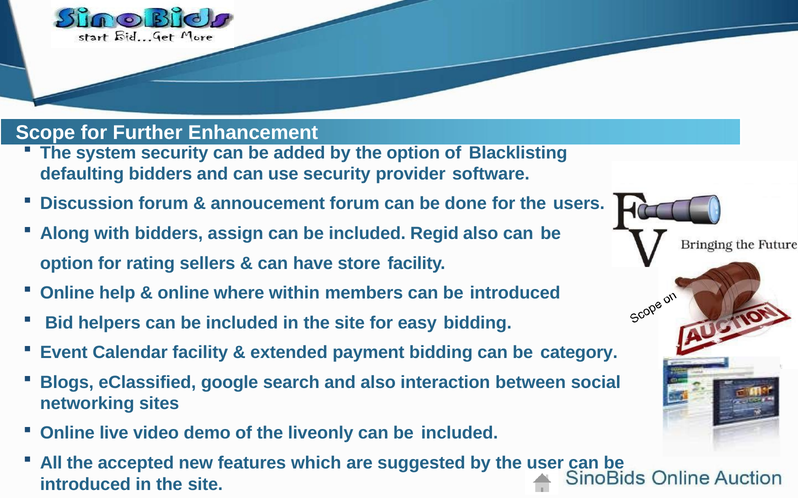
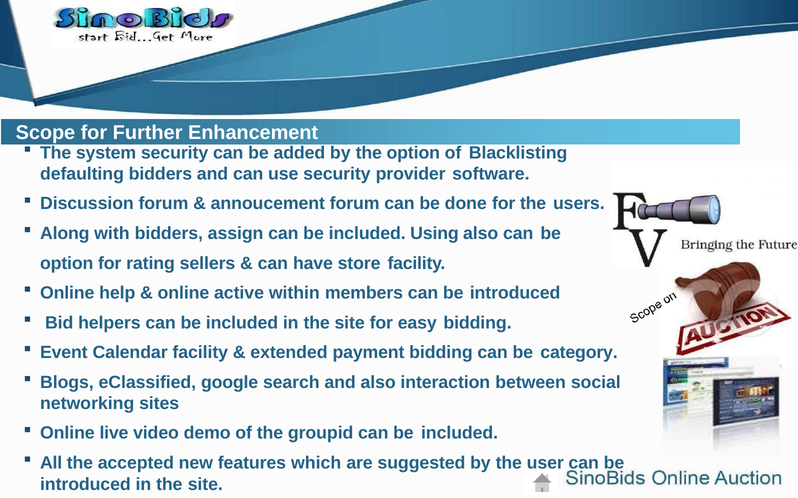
Regid: Regid -> Using
where: where -> active
liveonly: liveonly -> groupid
